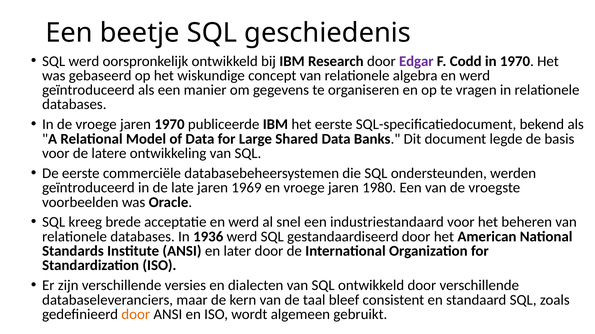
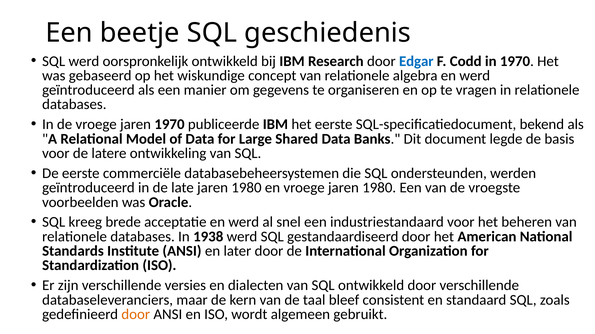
Edgar colour: purple -> blue
late jaren 1969: 1969 -> 1980
1936: 1936 -> 1938
